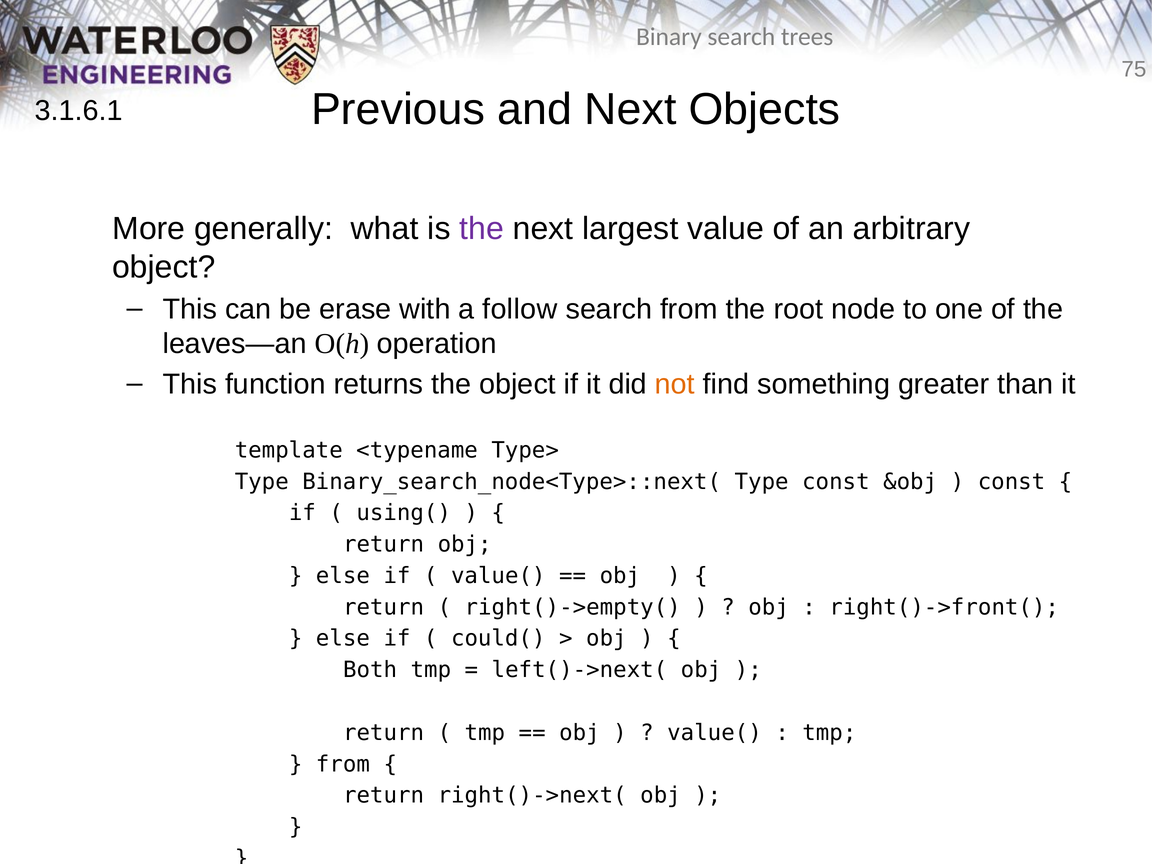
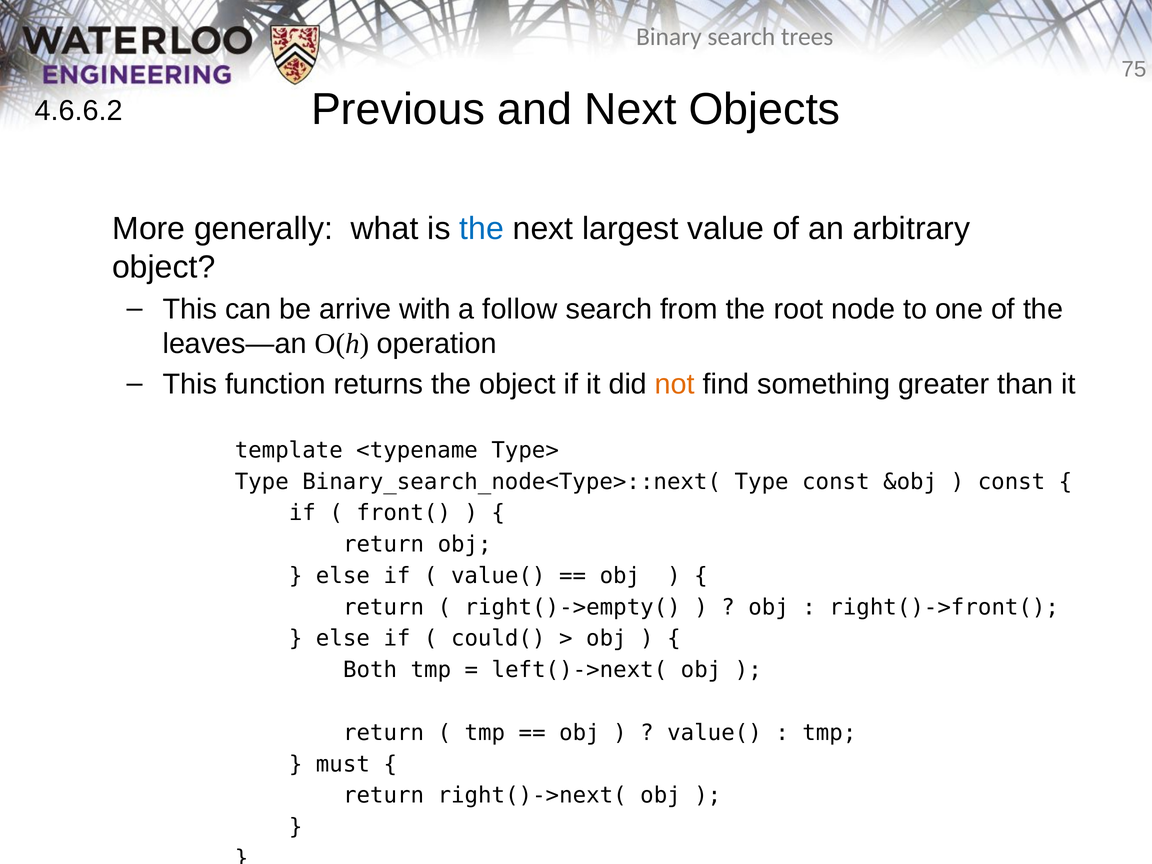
3.1.6.1: 3.1.6.1 -> 4.6.6.2
the at (482, 229) colour: purple -> blue
erase: erase -> arrive
using(: using( -> front(
from at (343, 764): from -> must
